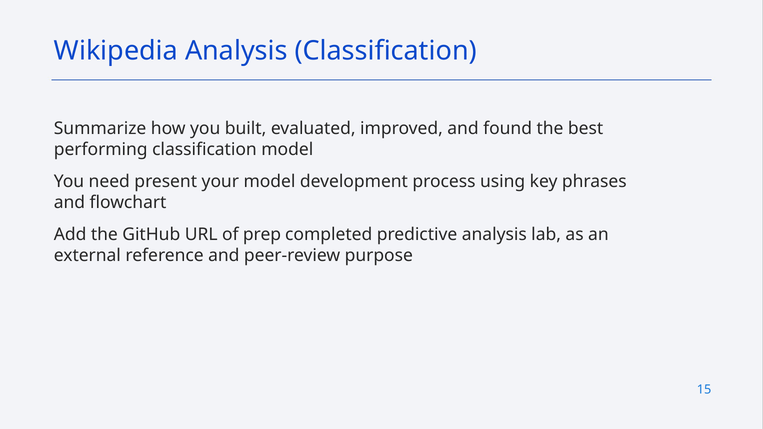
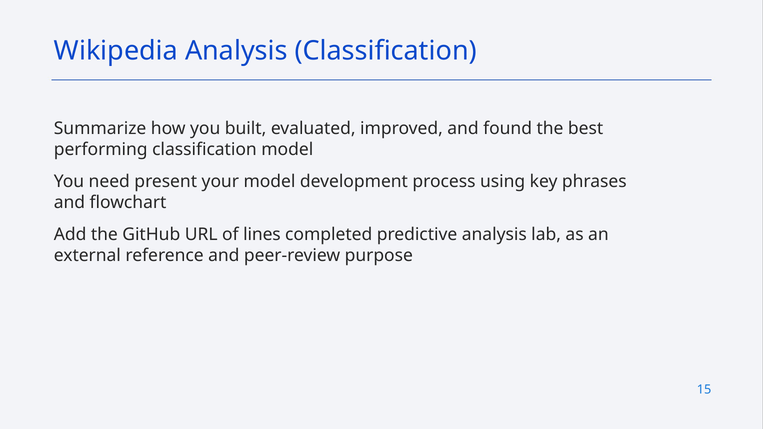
prep: prep -> lines
